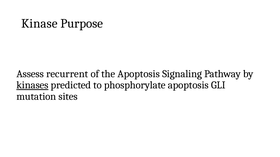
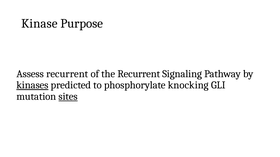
the Apoptosis: Apoptosis -> Recurrent
phosphorylate apoptosis: apoptosis -> knocking
sites underline: none -> present
